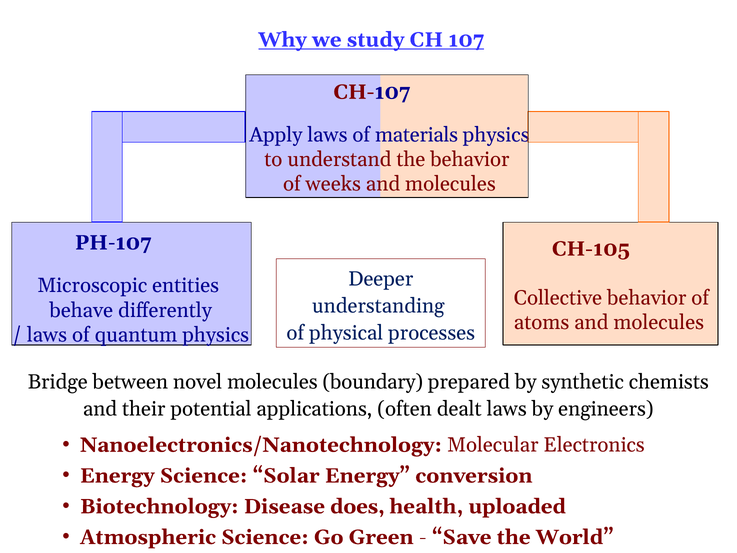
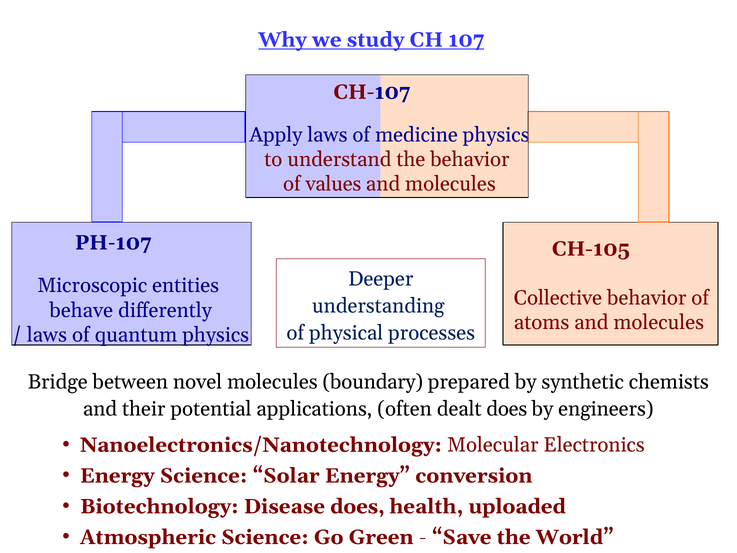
materials: materials -> medicine
weeks: weeks -> values
dealt laws: laws -> does
